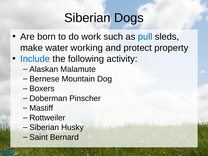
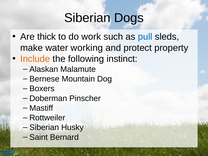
born: born -> thick
Include colour: blue -> orange
activity: activity -> instinct
